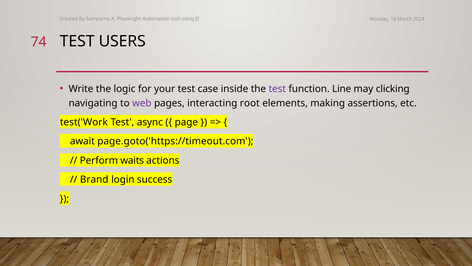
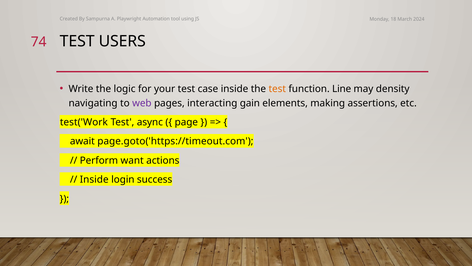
test at (277, 89) colour: purple -> orange
clicking: clicking -> density
root: root -> gain
waits: waits -> want
Brand at (94, 179): Brand -> Inside
